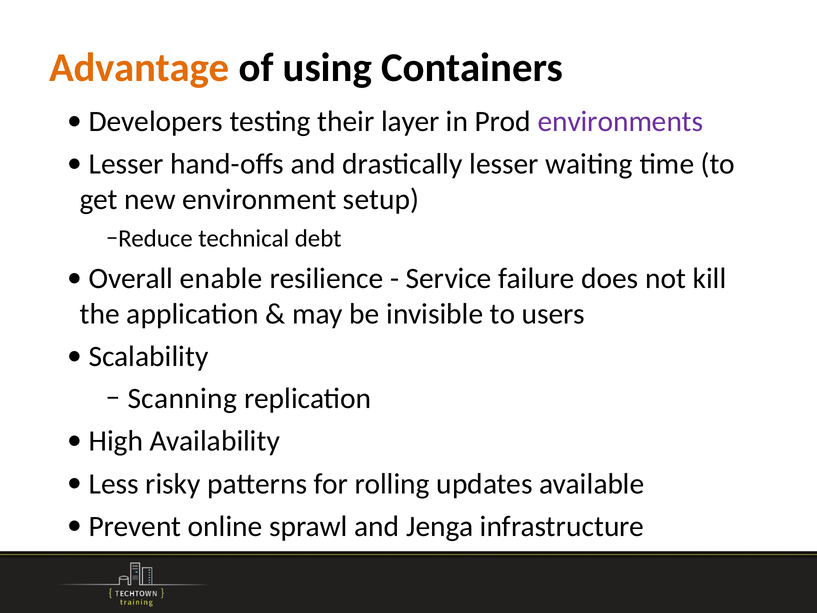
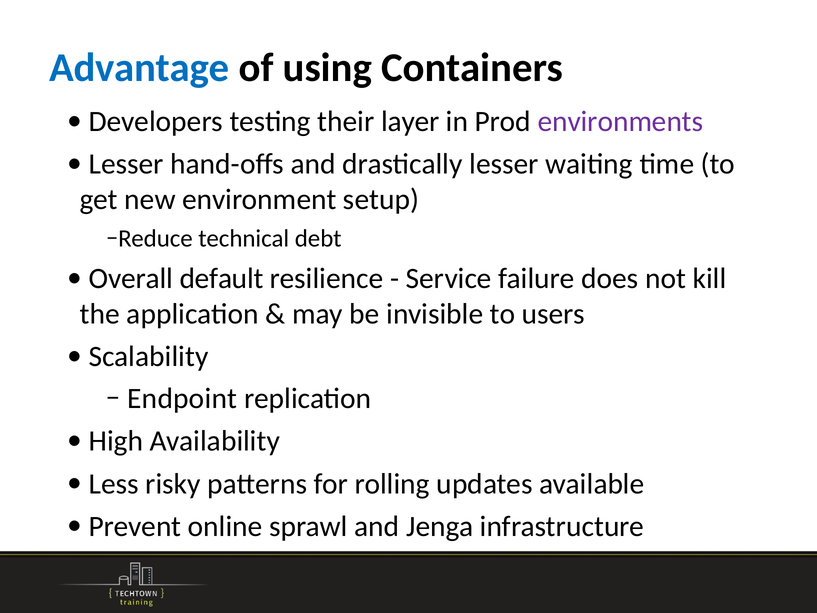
Advantage colour: orange -> blue
enable: enable -> default
Scanning: Scanning -> Endpoint
